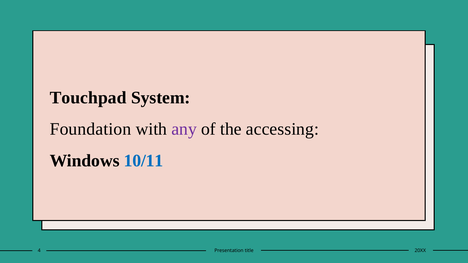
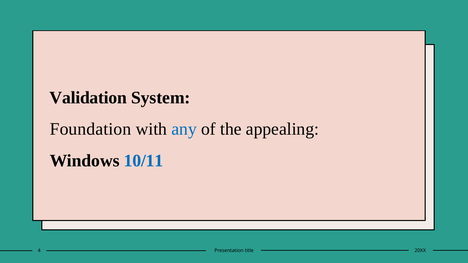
Touchpad: Touchpad -> Validation
any colour: purple -> blue
accessing: accessing -> appealing
